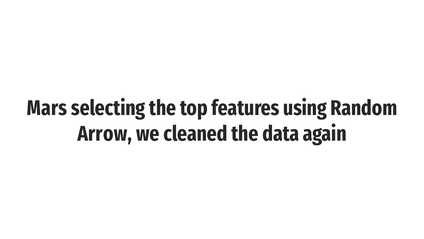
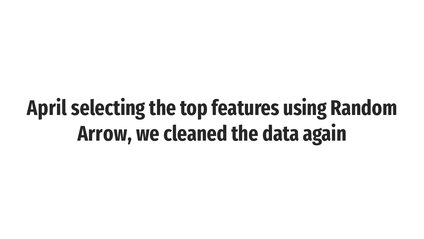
Mars: Mars -> April
